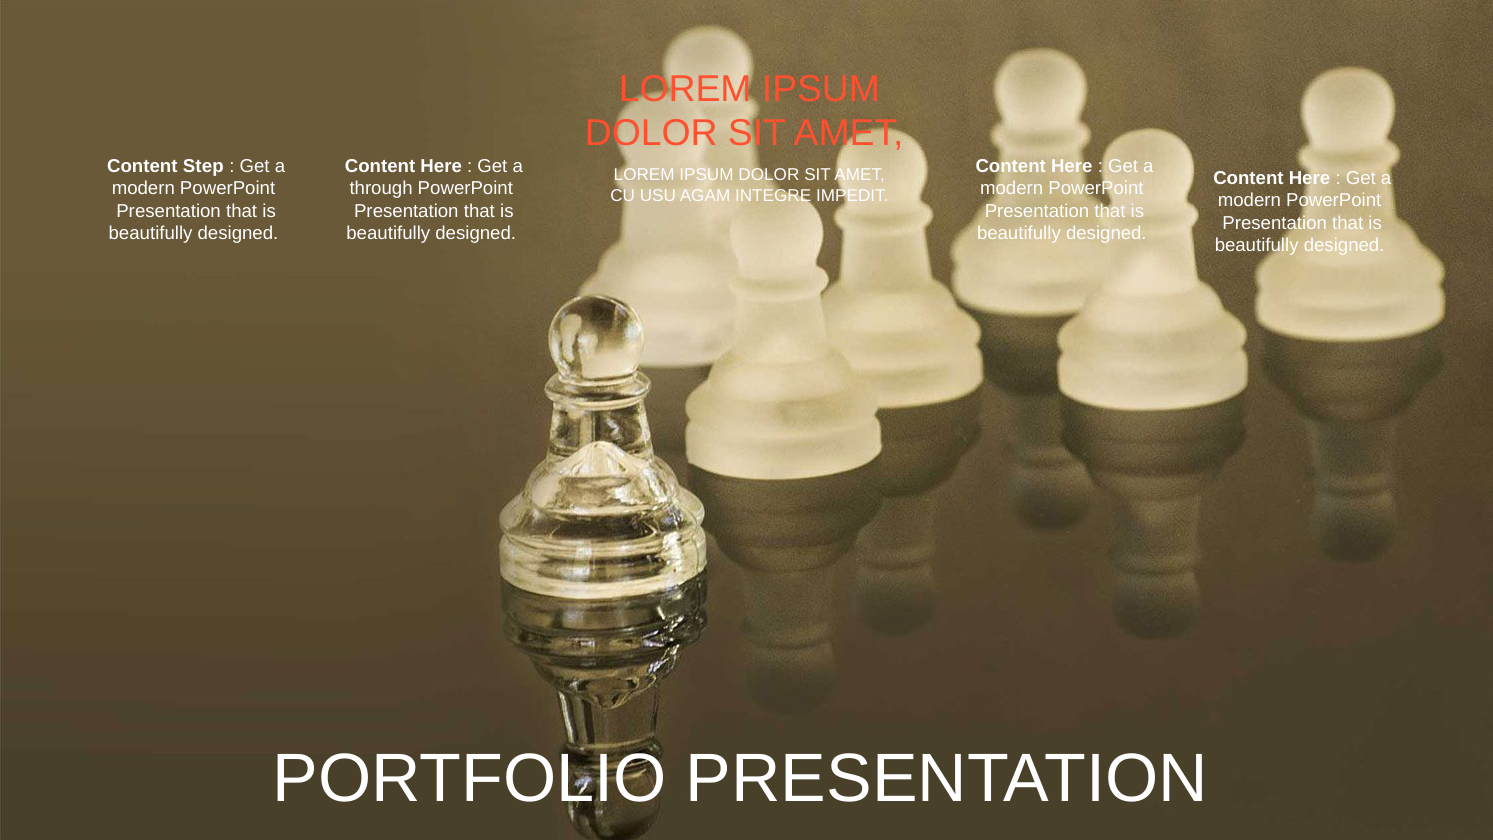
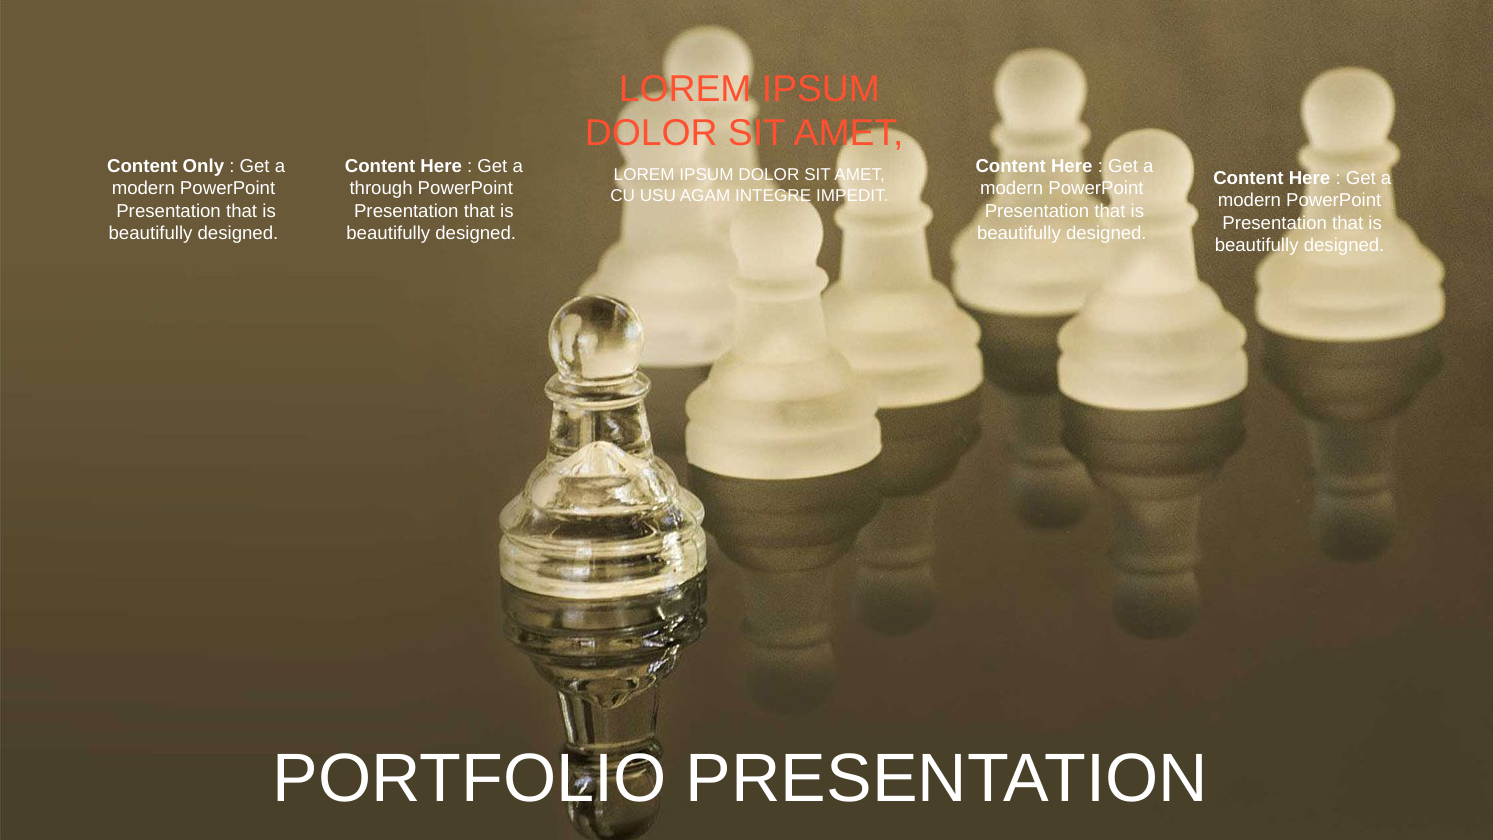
Step: Step -> Only
